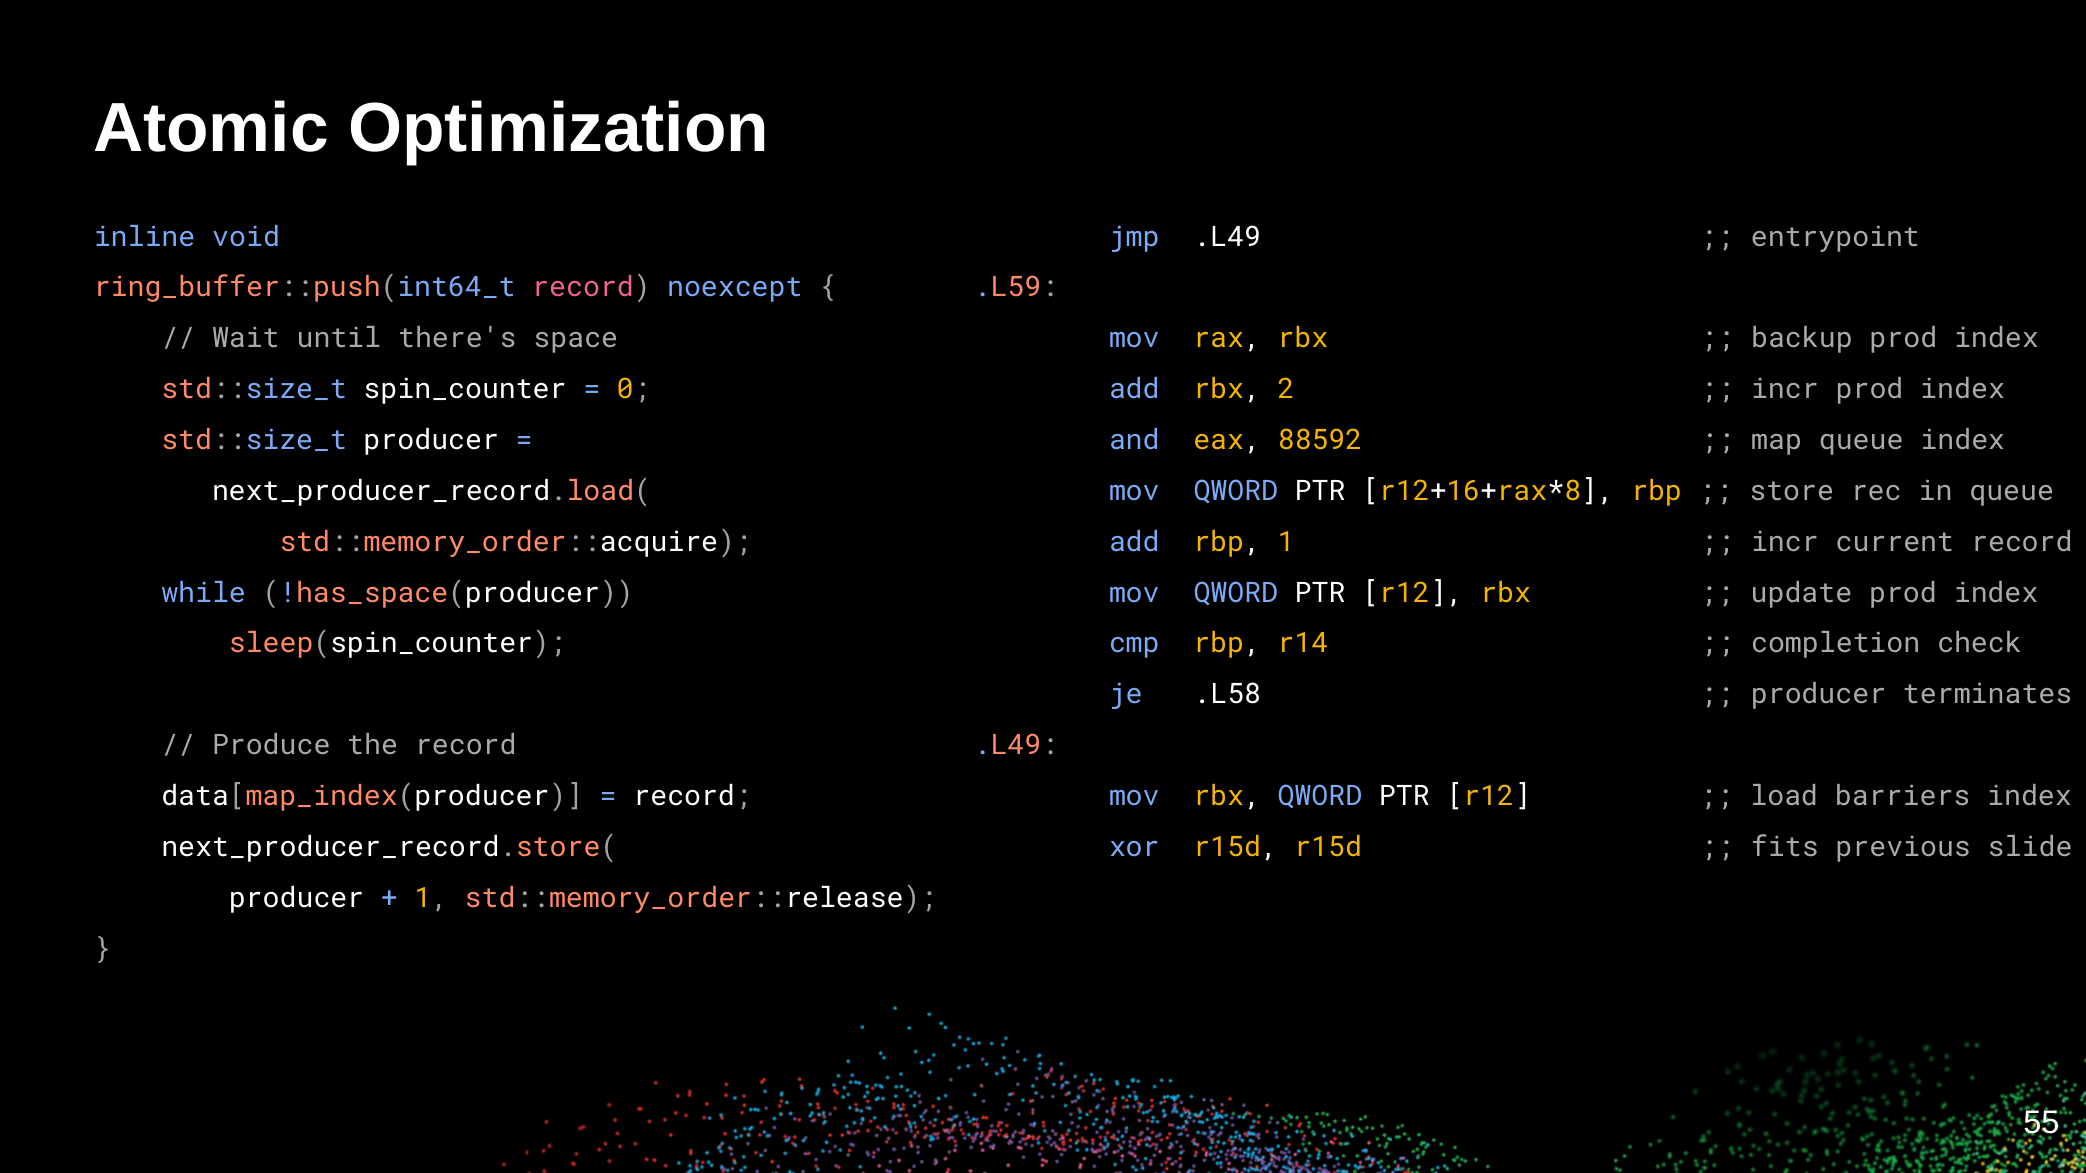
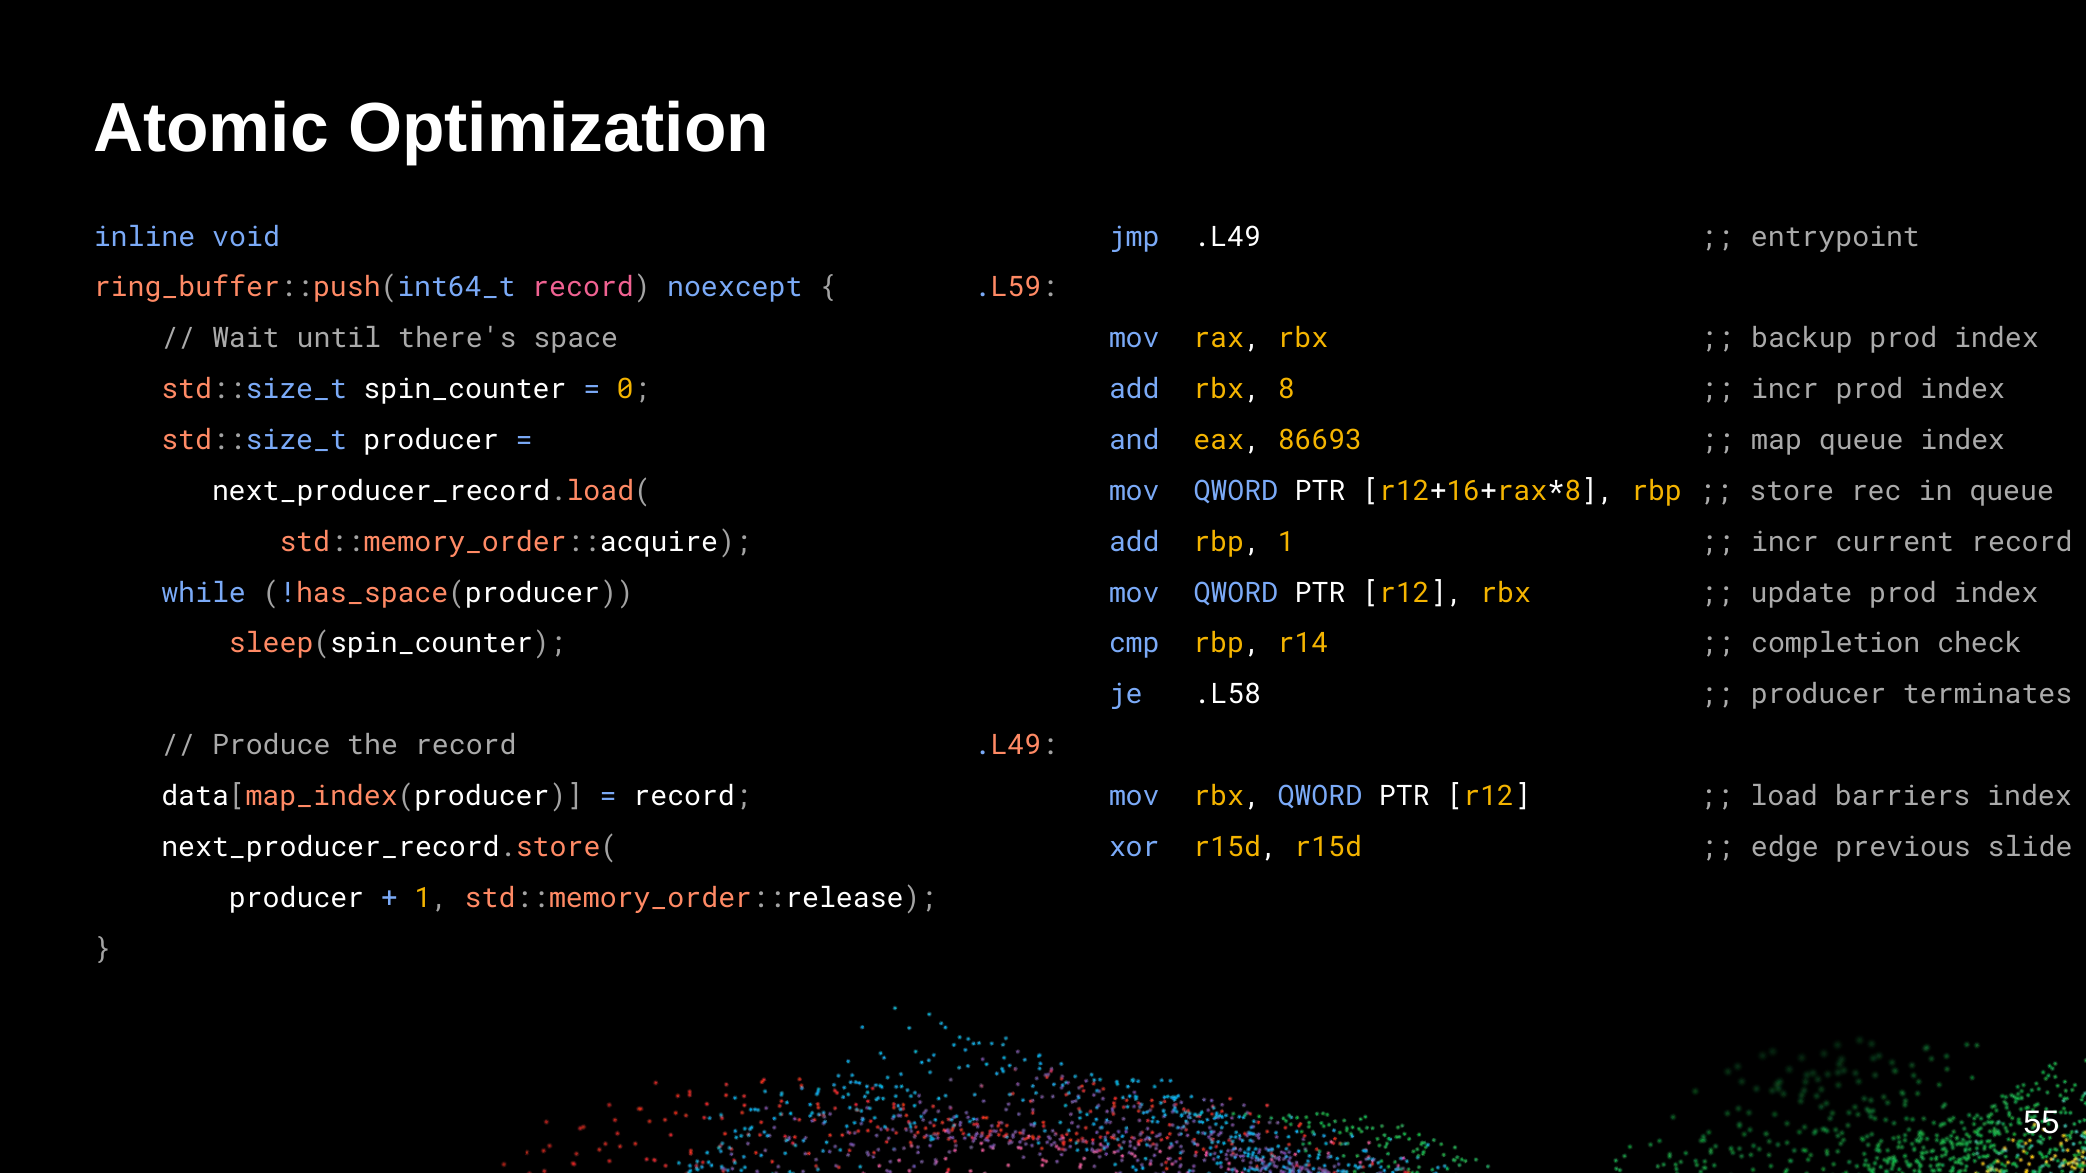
2: 2 -> 8
88592: 88592 -> 86693
fits: fits -> edge
